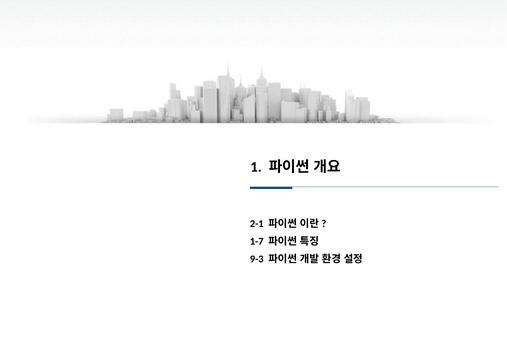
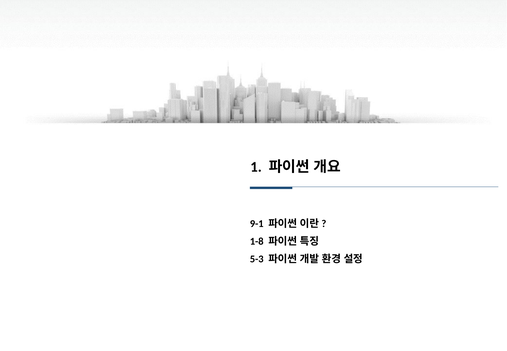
2-1: 2-1 -> 9-1
1-7: 1-7 -> 1-8
9-3: 9-3 -> 5-3
